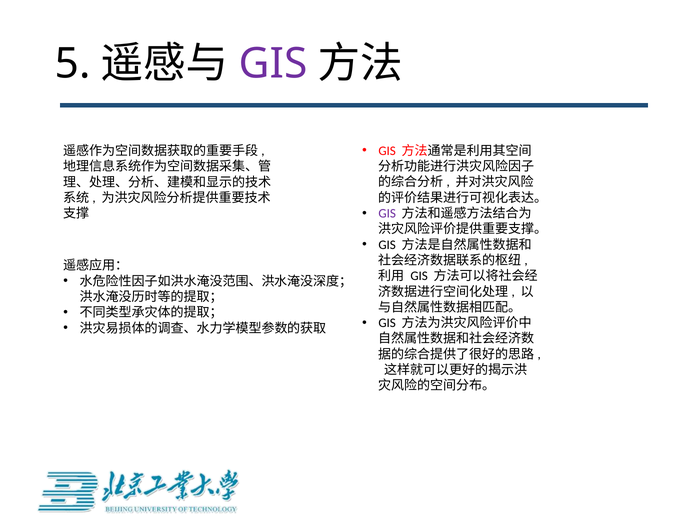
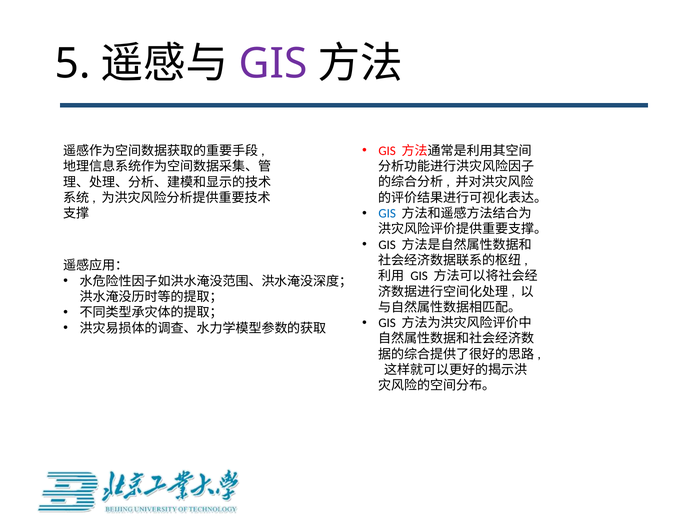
GIS at (387, 213) colour: purple -> blue
